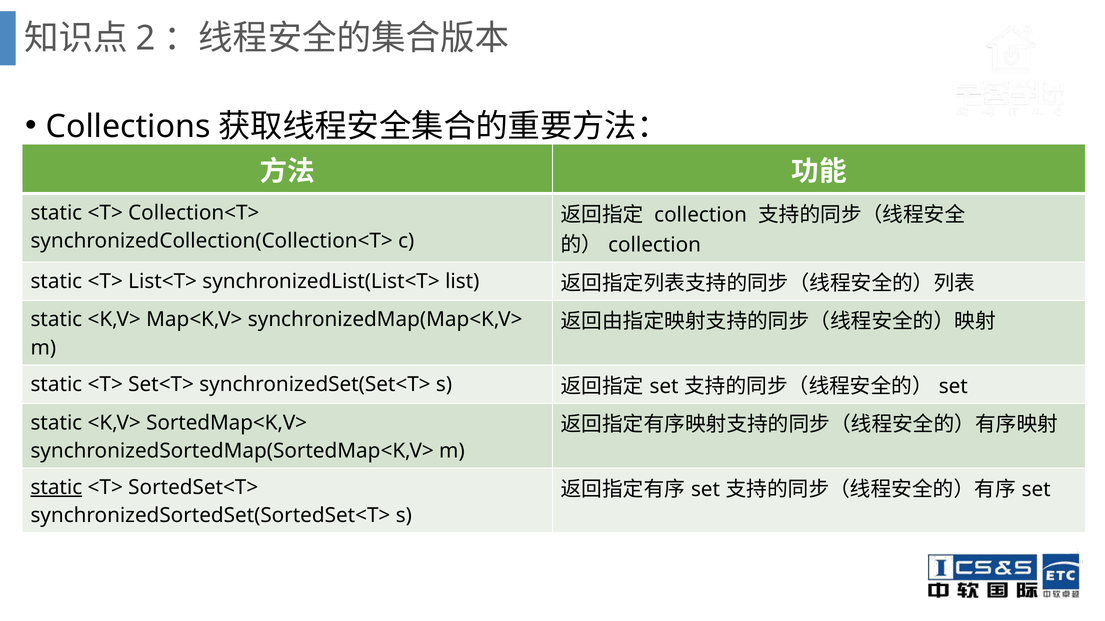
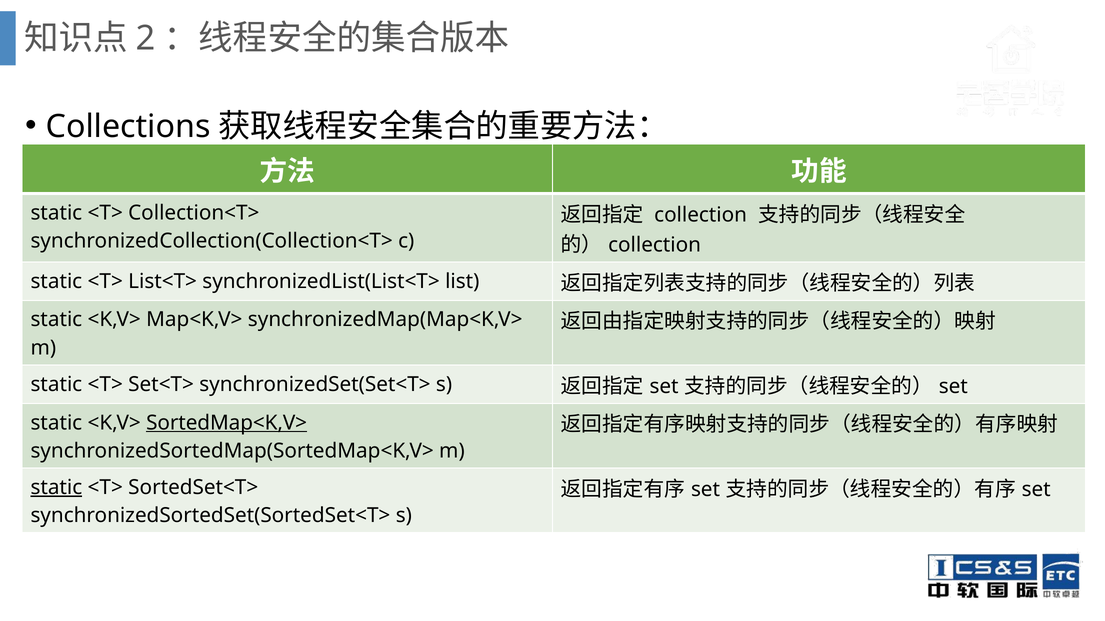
SortedMap<K,V> underline: none -> present
